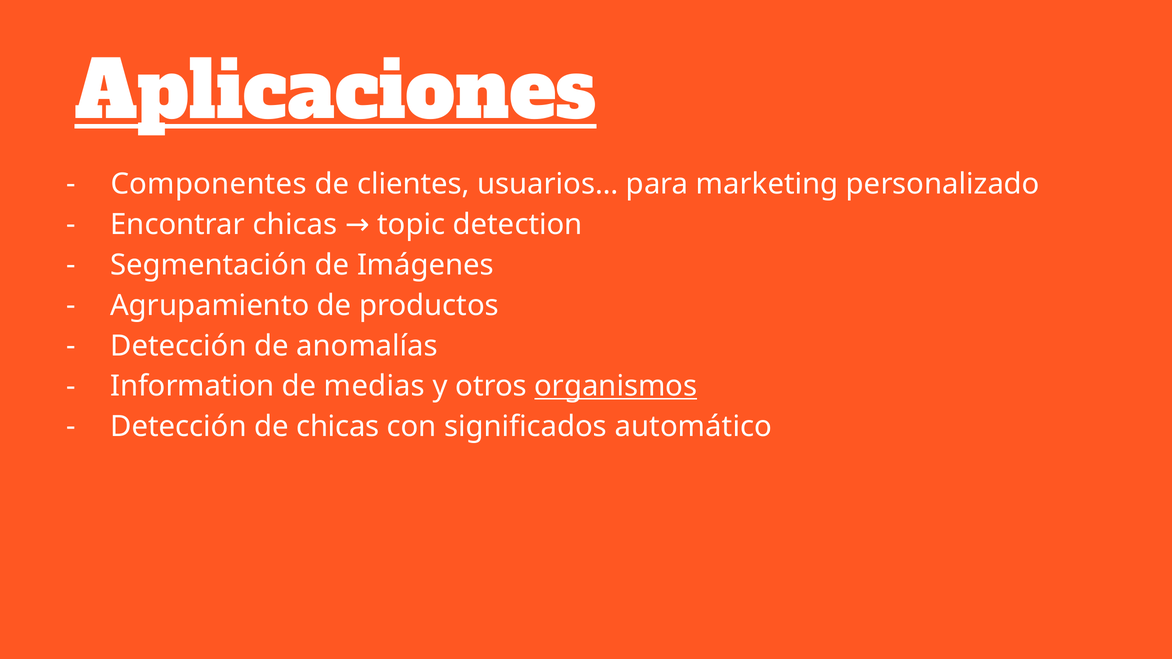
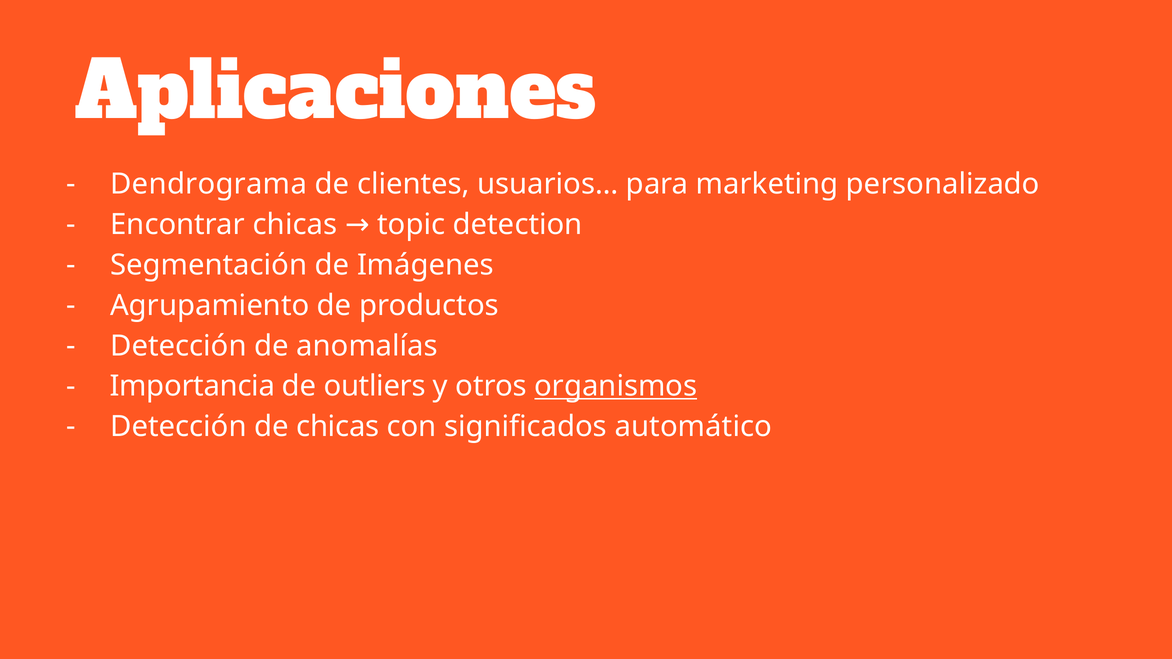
Aplicaciones underline: present -> none
Componentes: Componentes -> Dendrograma
Information: Information -> Importancia
medias: medias -> outliers
